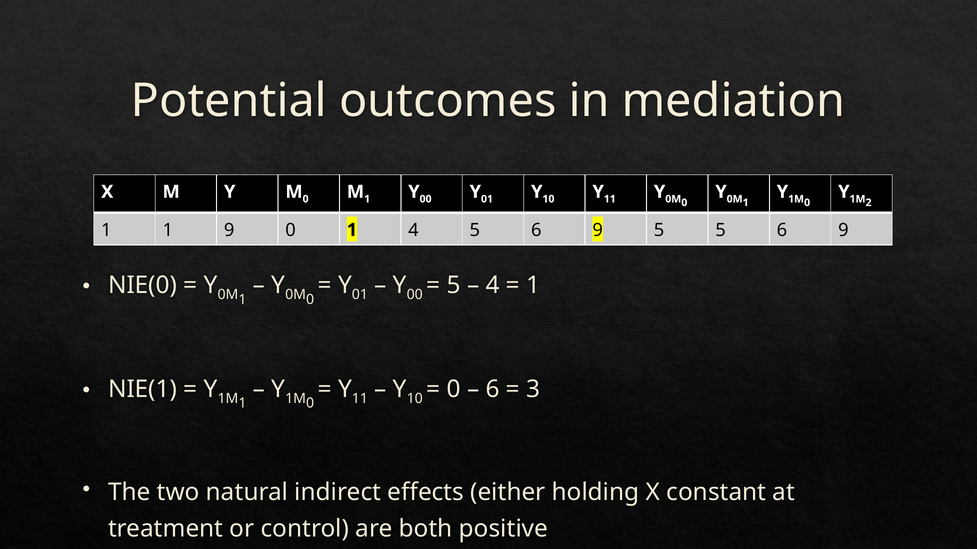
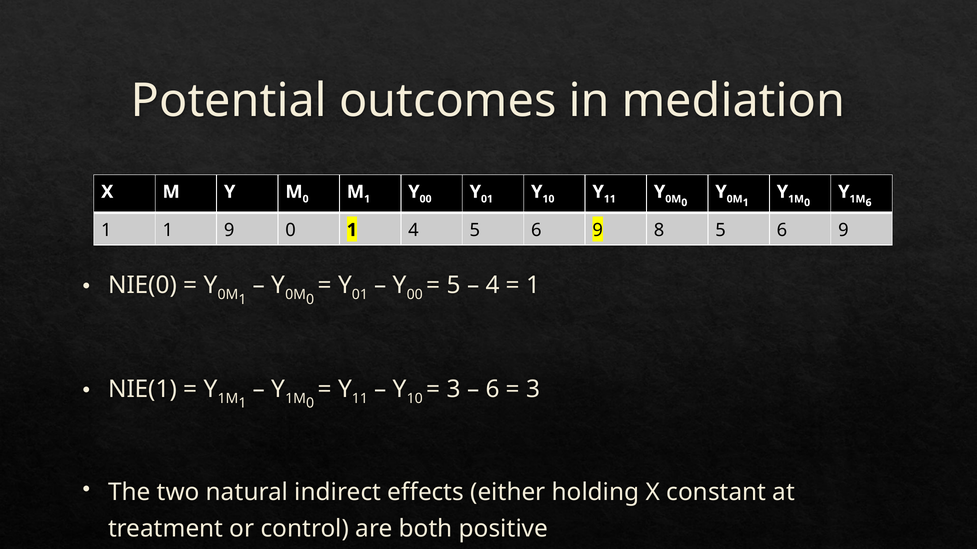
2 at (869, 203): 2 -> 6
9 5: 5 -> 8
0 at (454, 389): 0 -> 3
